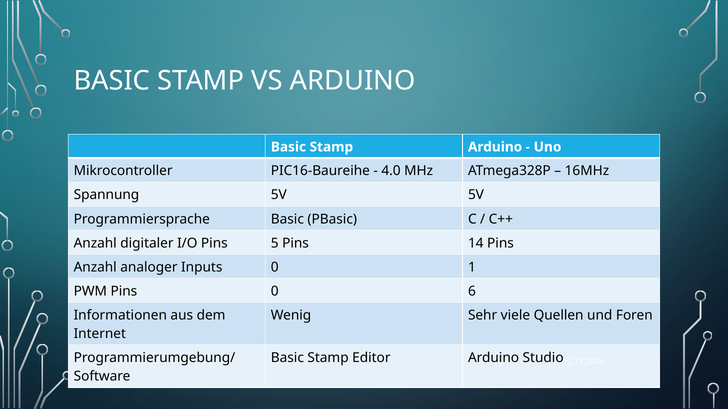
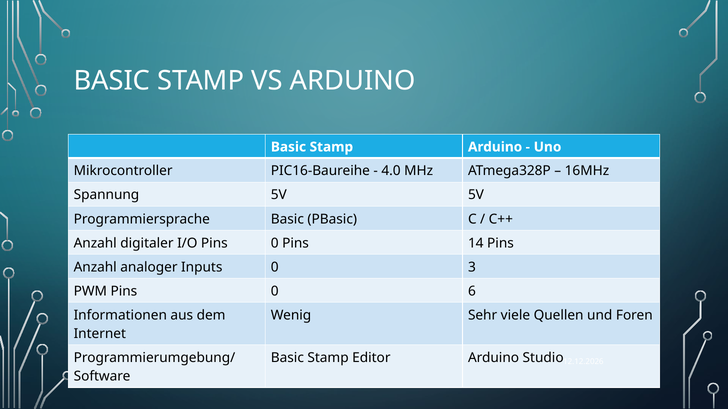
I/O Pins 5: 5 -> 0
1: 1 -> 3
